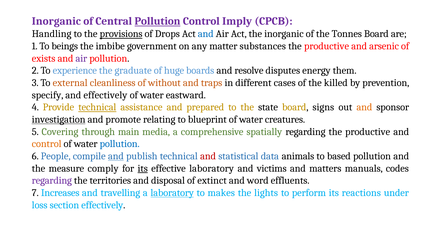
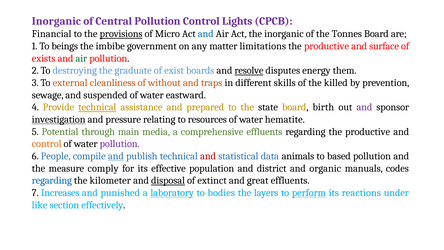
Pollution at (157, 21) underline: present -> none
Imply: Imply -> Lights
Handling: Handling -> Financial
Drops: Drops -> Micro
substances: substances -> limitations
arsenic: arsenic -> surface
air at (81, 58) colour: purple -> green
experience: experience -> destroying
huge: huge -> exist
resolve underline: none -> present
cases: cases -> skills
specify: specify -> sewage
and effectively: effectively -> suspended
signs: signs -> birth
and at (364, 107) colour: orange -> purple
promote: promote -> pressure
blueprint: blueprint -> resources
creatures: creatures -> hematite
Covering: Covering -> Potential
comprehensive spatially: spatially -> effluents
pollution at (120, 144) colour: blue -> purple
its at (143, 168) underline: present -> none
effective laboratory: laboratory -> population
victims: victims -> district
matters: matters -> organic
regarding at (52, 180) colour: purple -> blue
territories: territories -> kilometer
disposal underline: none -> present
word: word -> great
travelling: travelling -> punished
makes: makes -> bodies
lights: lights -> layers
perform underline: none -> present
loss: loss -> like
